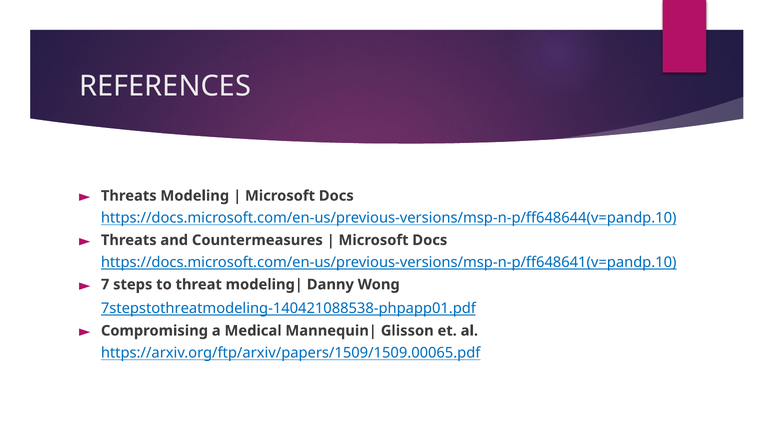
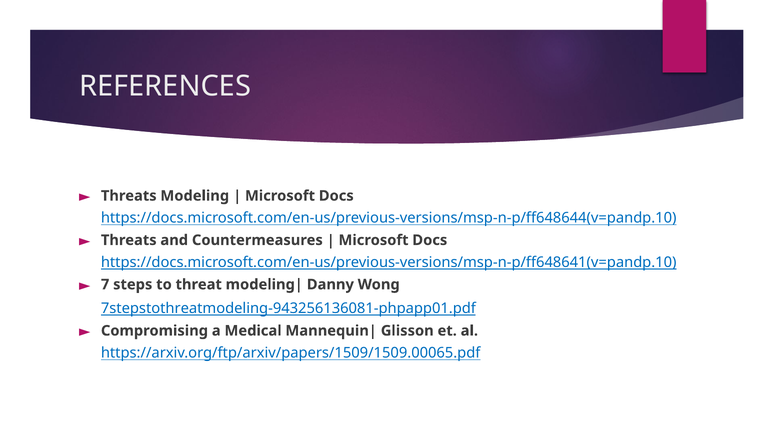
7stepstothreatmodeling-140421088538-phpapp01.pdf: 7stepstothreatmodeling-140421088538-phpapp01.pdf -> 7stepstothreatmodeling-943256136081-phpapp01.pdf
